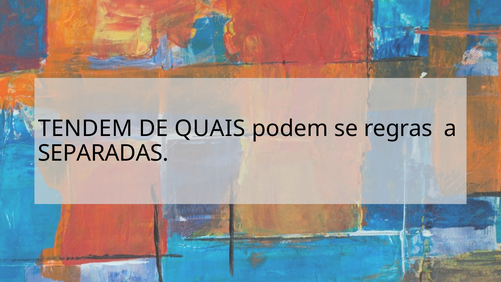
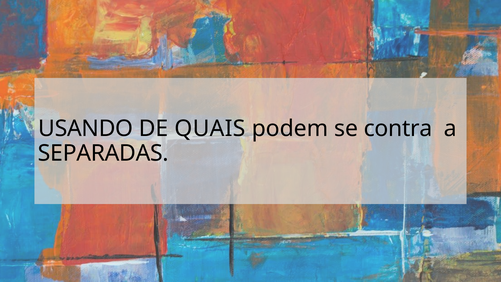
TENDEM: TENDEM -> USANDO
regras: regras -> contra
